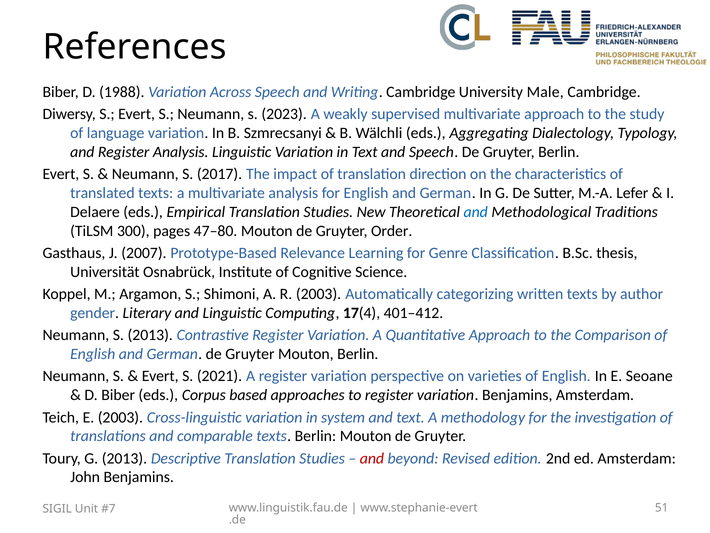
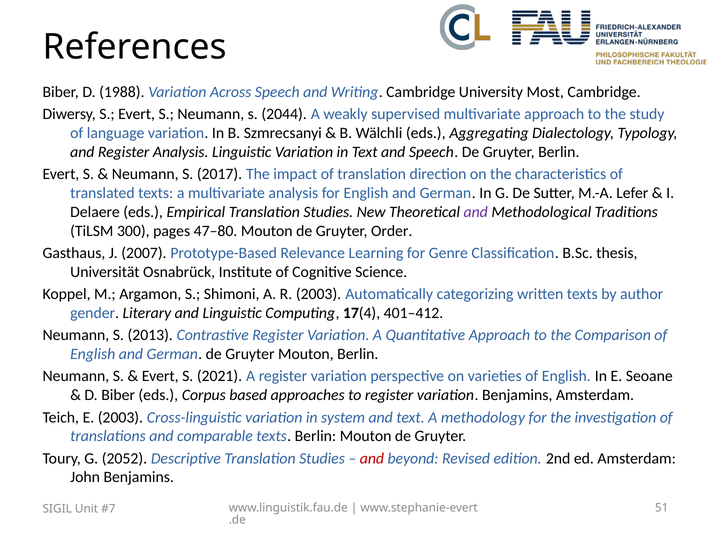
Male: Male -> Most
2023: 2023 -> 2044
and at (476, 212) colour: blue -> purple
G 2013: 2013 -> 2052
